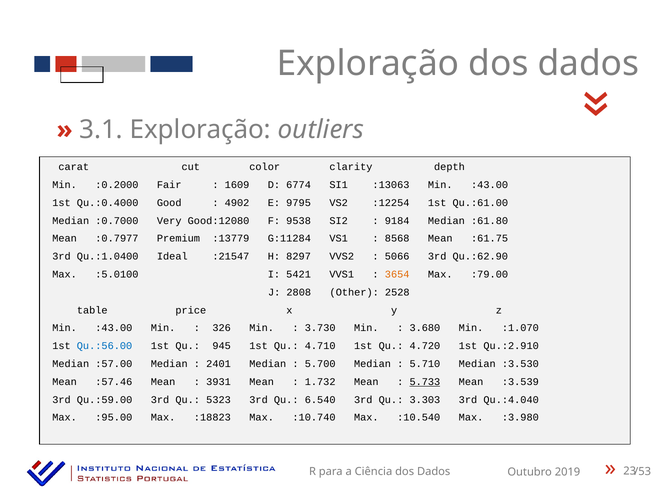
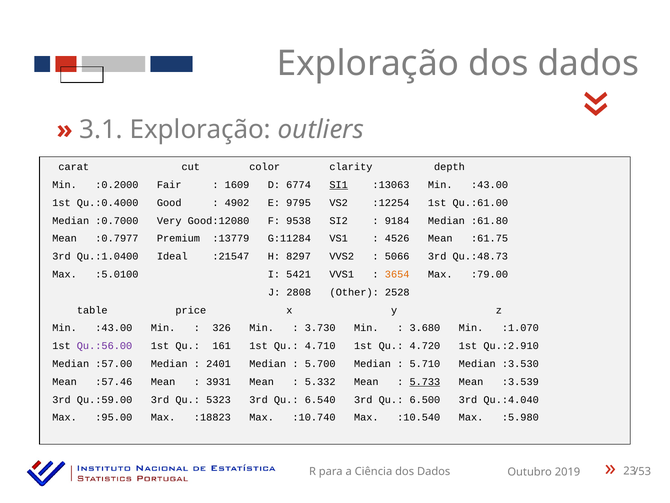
SI1 underline: none -> present
8568: 8568 -> 4526
Qu.:62.90: Qu.:62.90 -> Qu.:48.73
Qu.:56.00 colour: blue -> purple
945: 945 -> 161
1.732: 1.732 -> 5.332
3.303: 3.303 -> 6.500
:3.980: :3.980 -> :5.980
